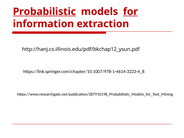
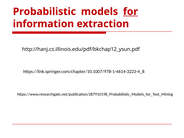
Probabilistic underline: present -> none
